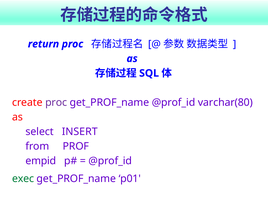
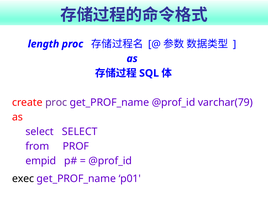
return: return -> length
varchar(80: varchar(80 -> varchar(79
select INSERT: INSERT -> SELECT
exec colour: green -> black
